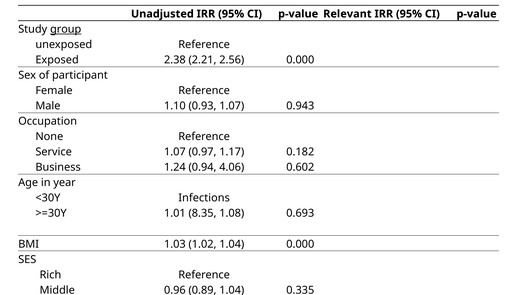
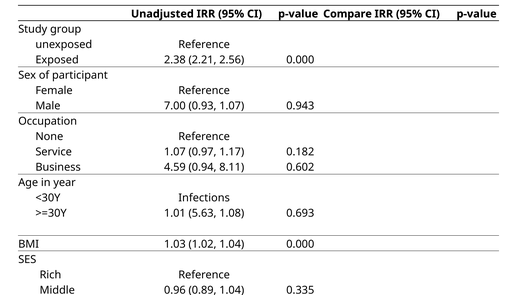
Relevant: Relevant -> Compare
group underline: present -> none
1.10: 1.10 -> 7.00
1.24: 1.24 -> 4.59
4.06: 4.06 -> 8.11
8.35: 8.35 -> 5.63
